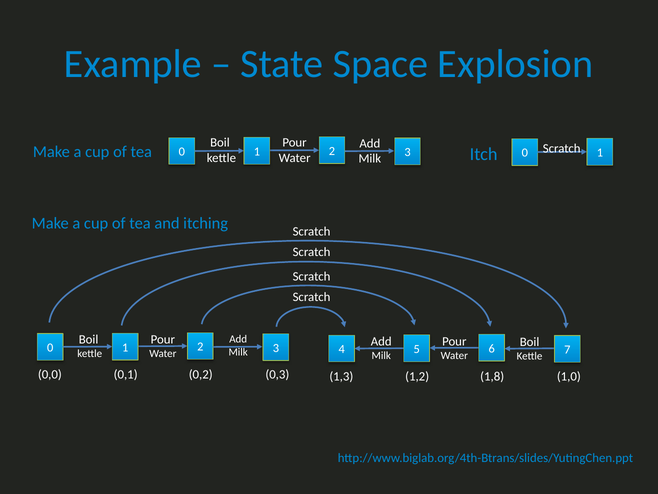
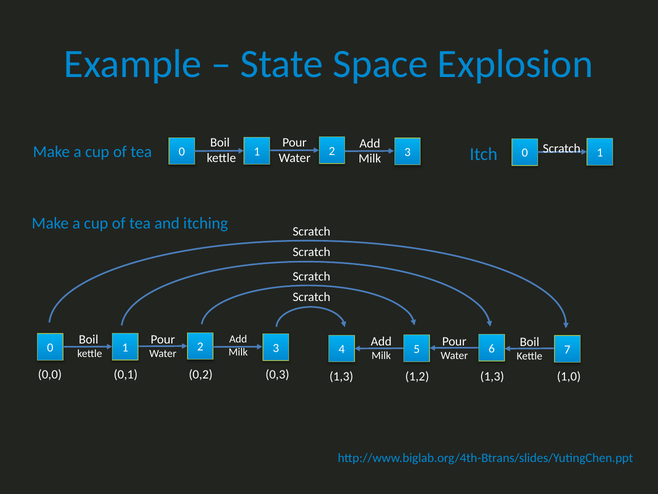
1,2 1,8: 1,8 -> 1,3
